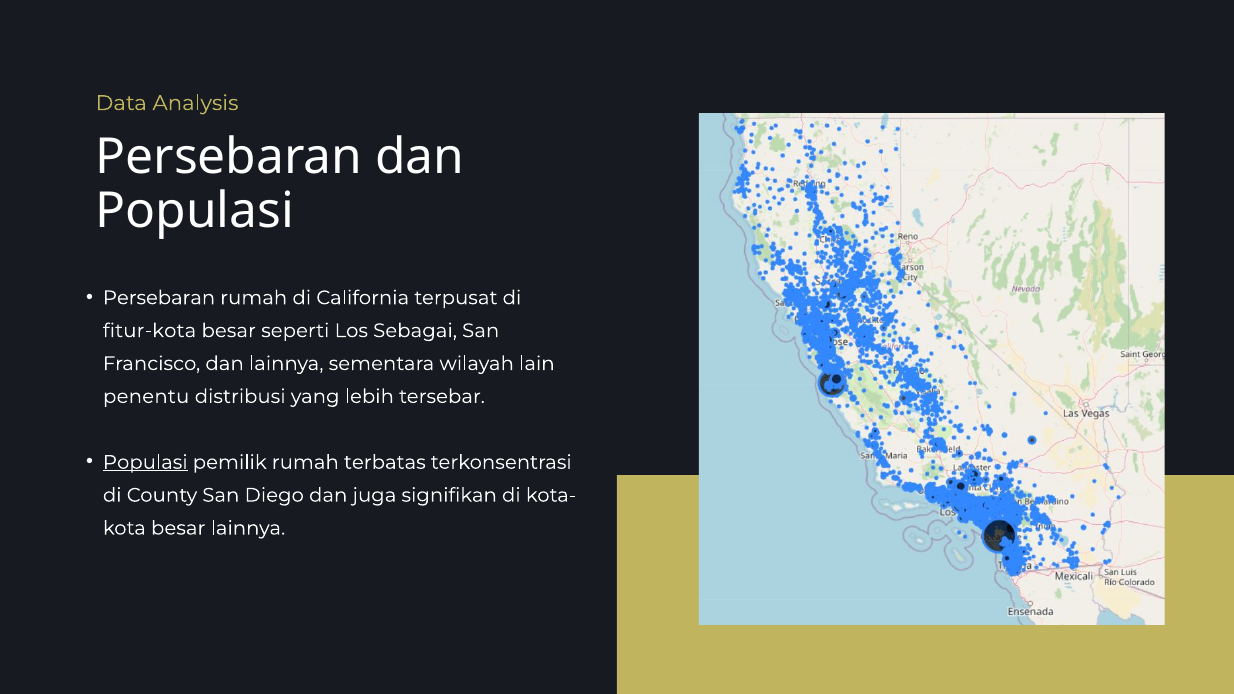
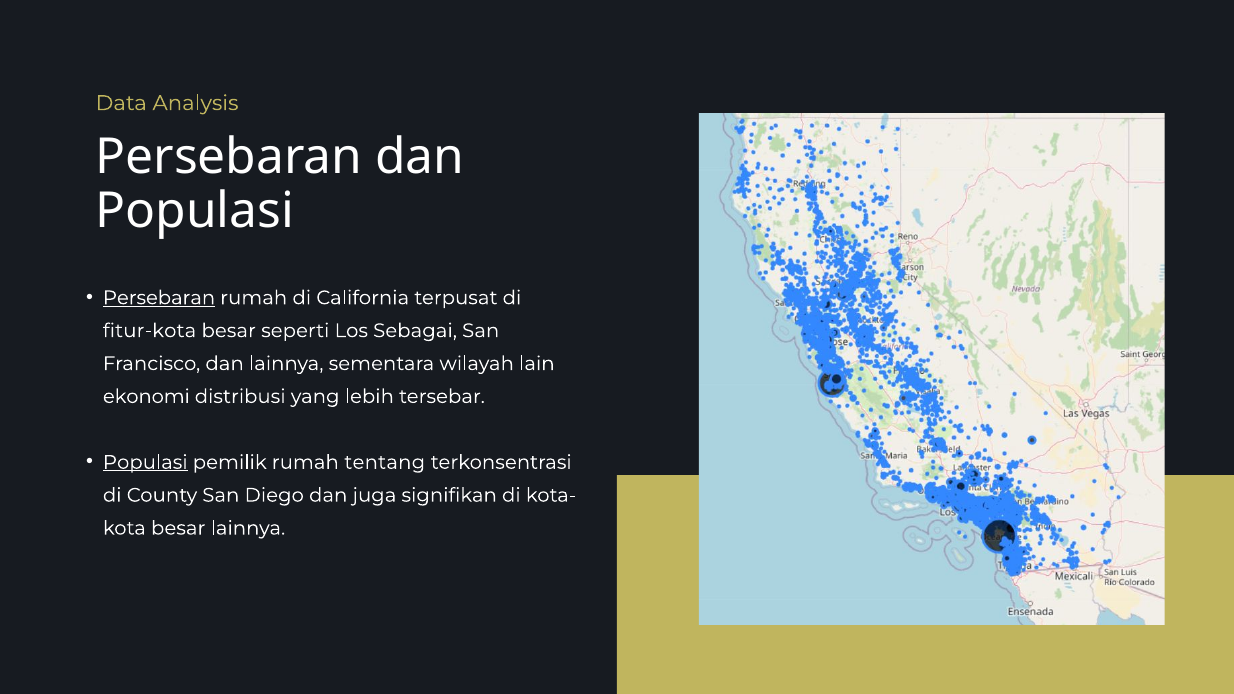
Persebaran at (159, 298) underline: none -> present
penentu: penentu -> ekonomi
terbatas: terbatas -> tentang
